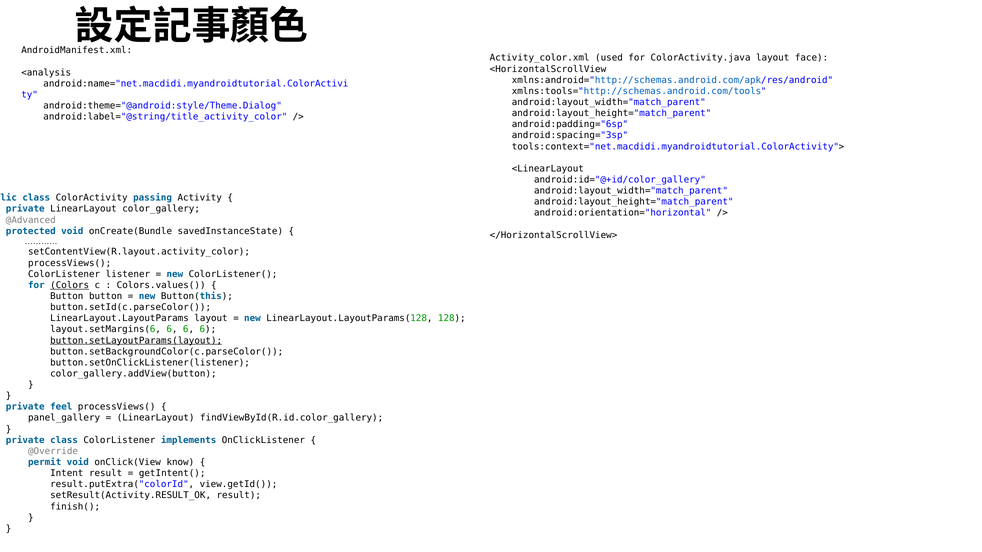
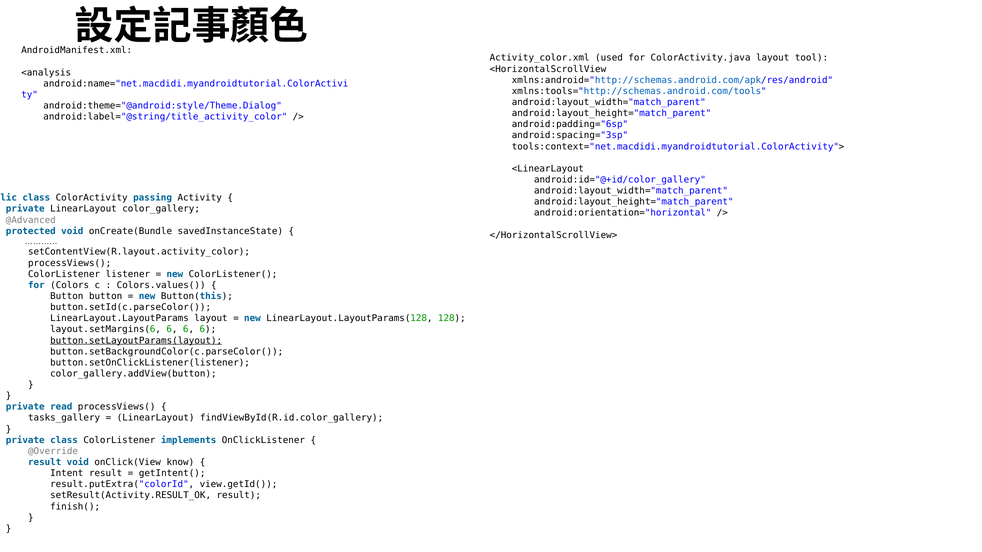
face: face -> tool
Colors underline: present -> none
feel: feel -> read
panel_gallery: panel_gallery -> tasks_gallery
permit at (45, 463): permit -> result
